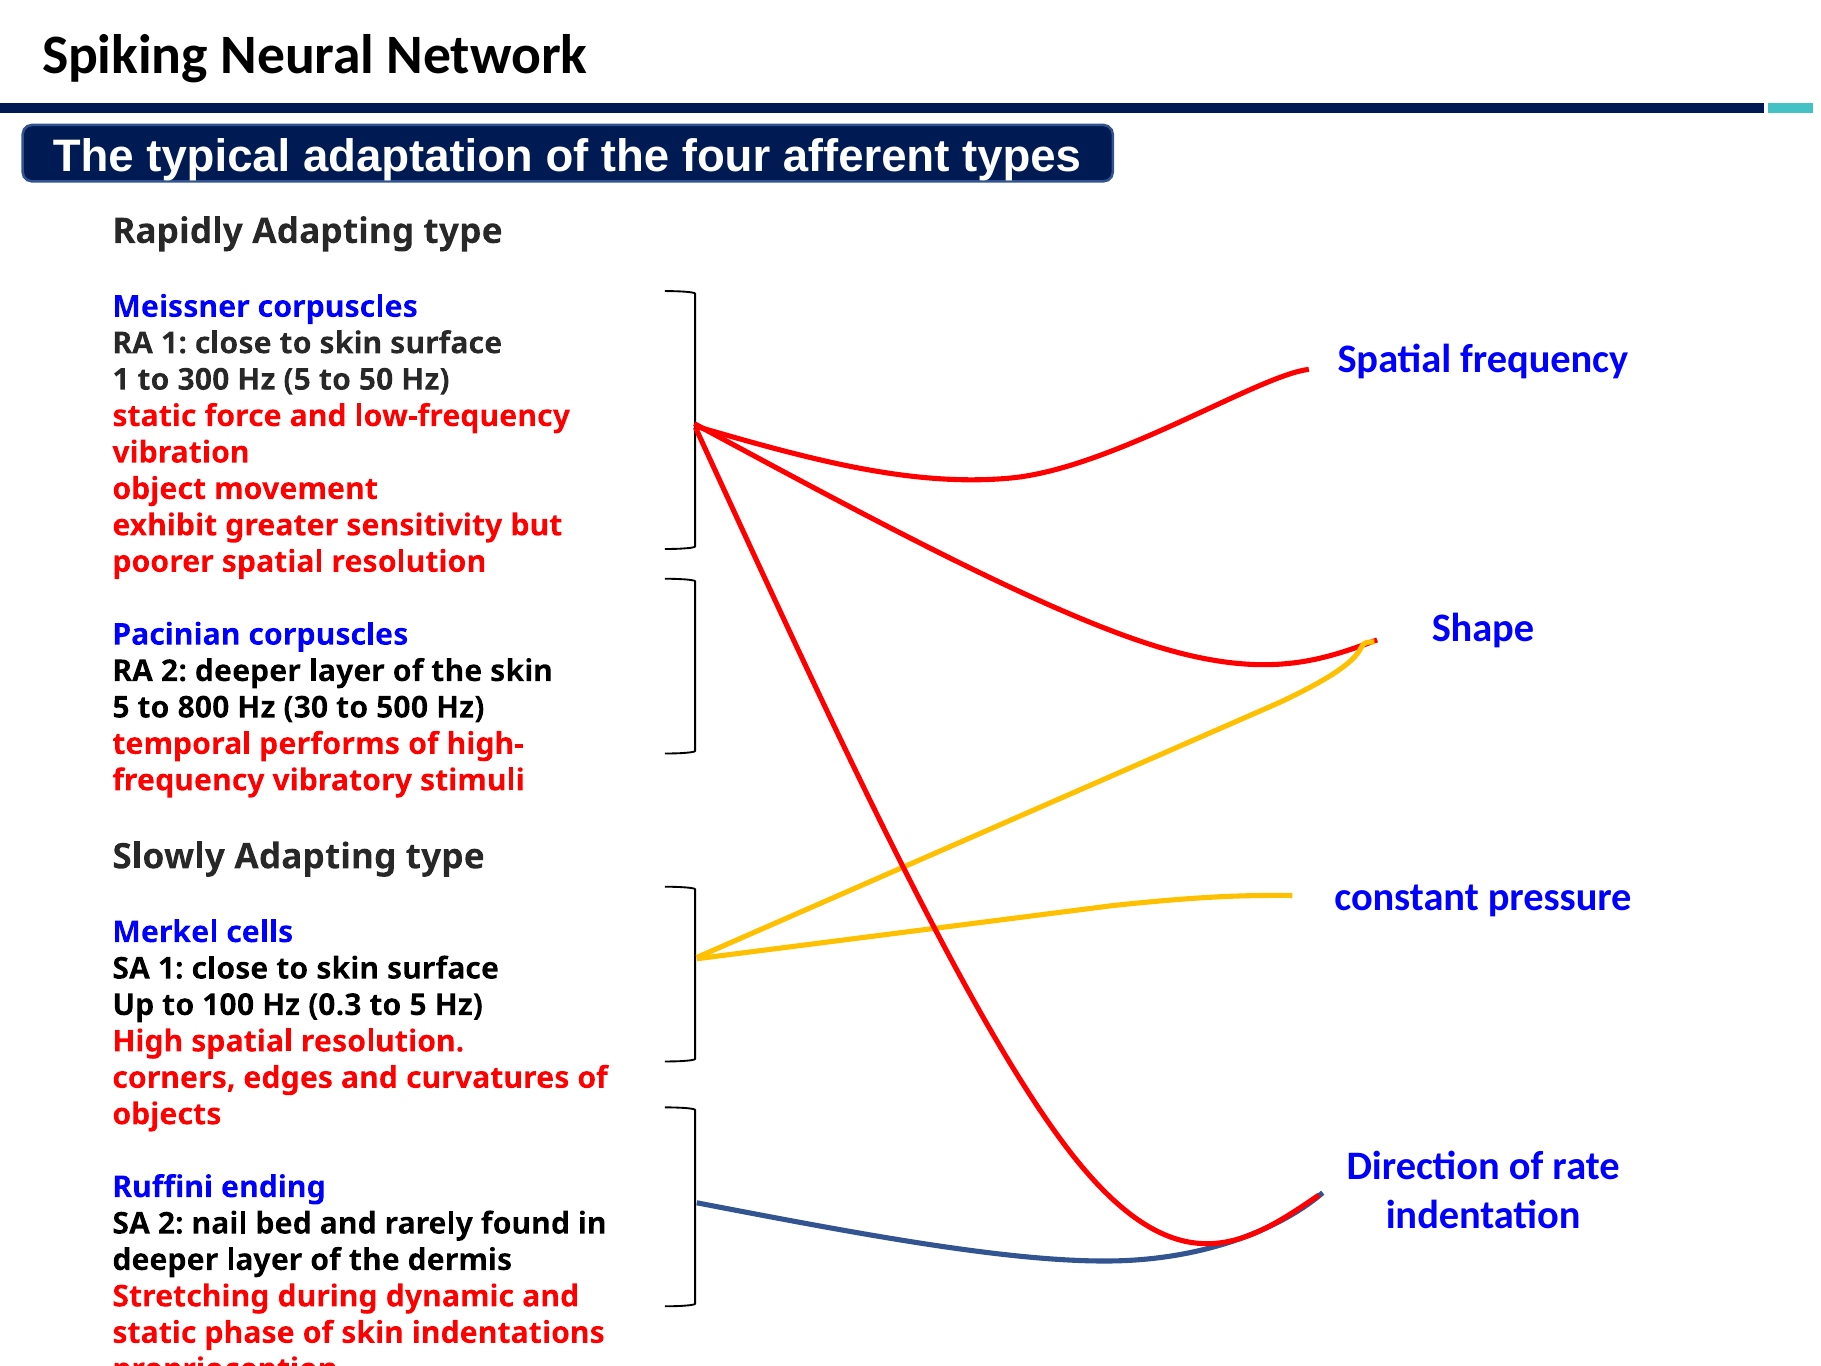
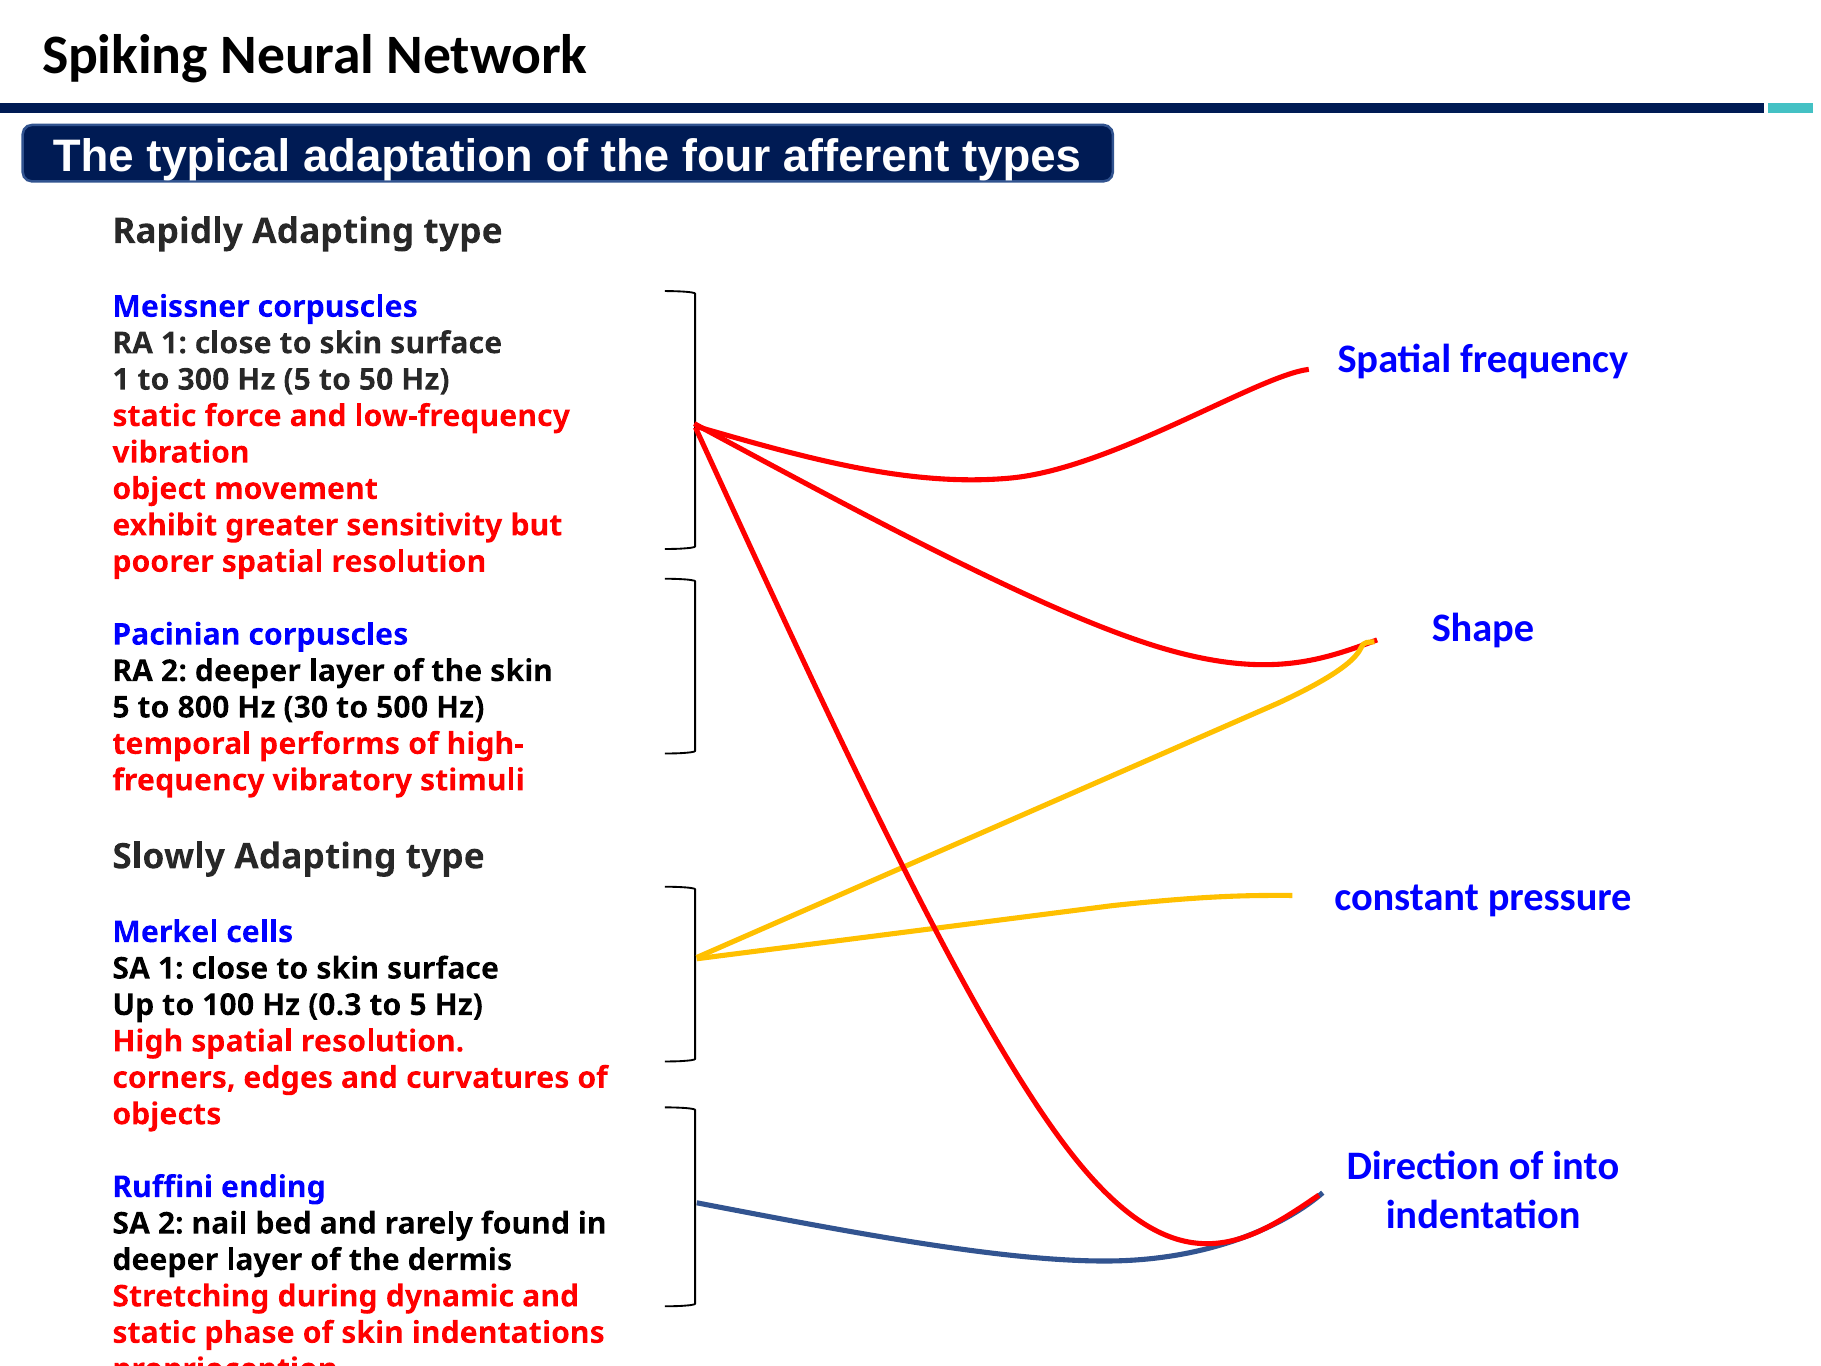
rate: rate -> into
